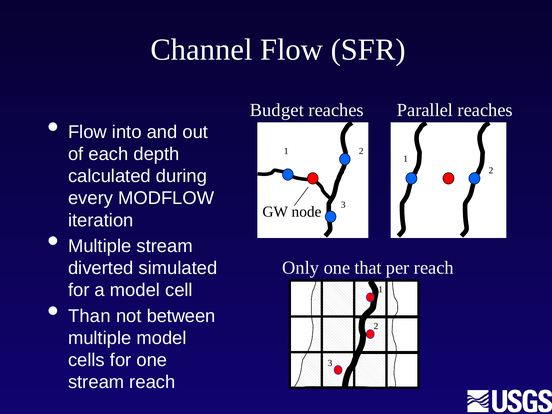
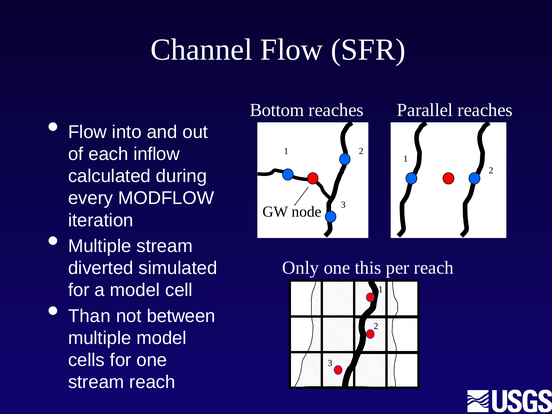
Budget: Budget -> Bottom
depth: depth -> inflow
that: that -> this
